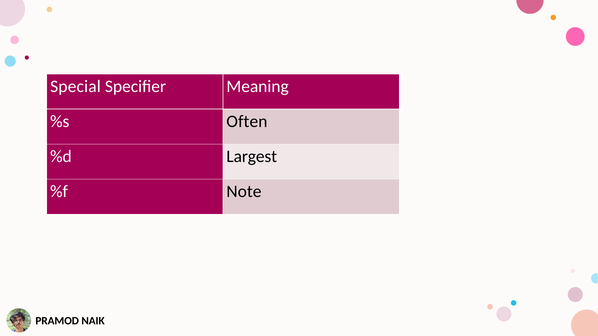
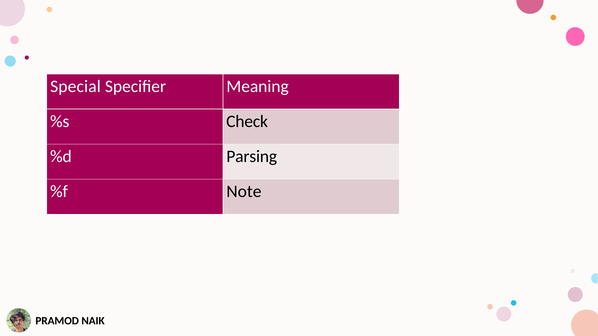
Often: Often -> Check
Largest: Largest -> Parsing
